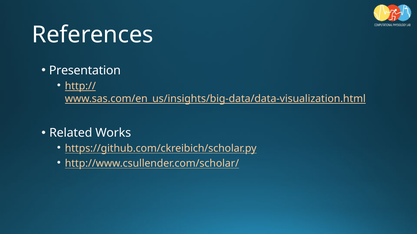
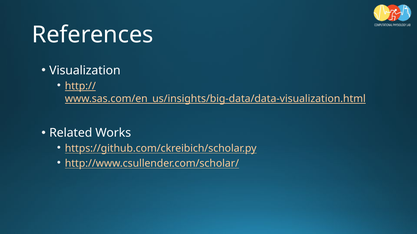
Presentation: Presentation -> Visualization
